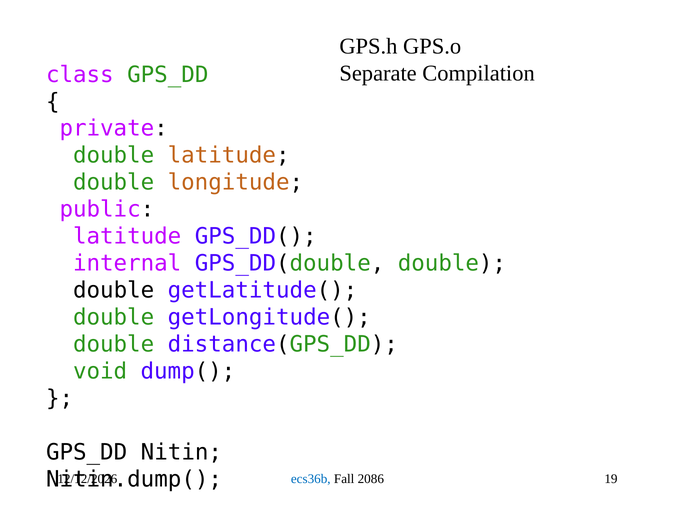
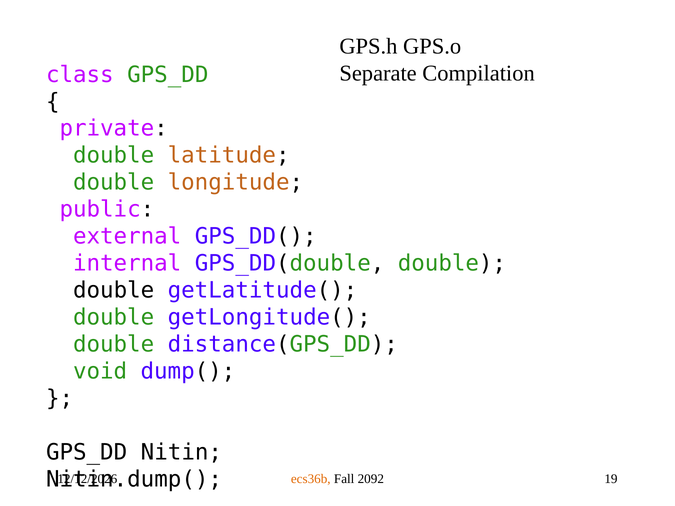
latitude at (127, 237): latitude -> external
ecs36b colour: blue -> orange
2086: 2086 -> 2092
